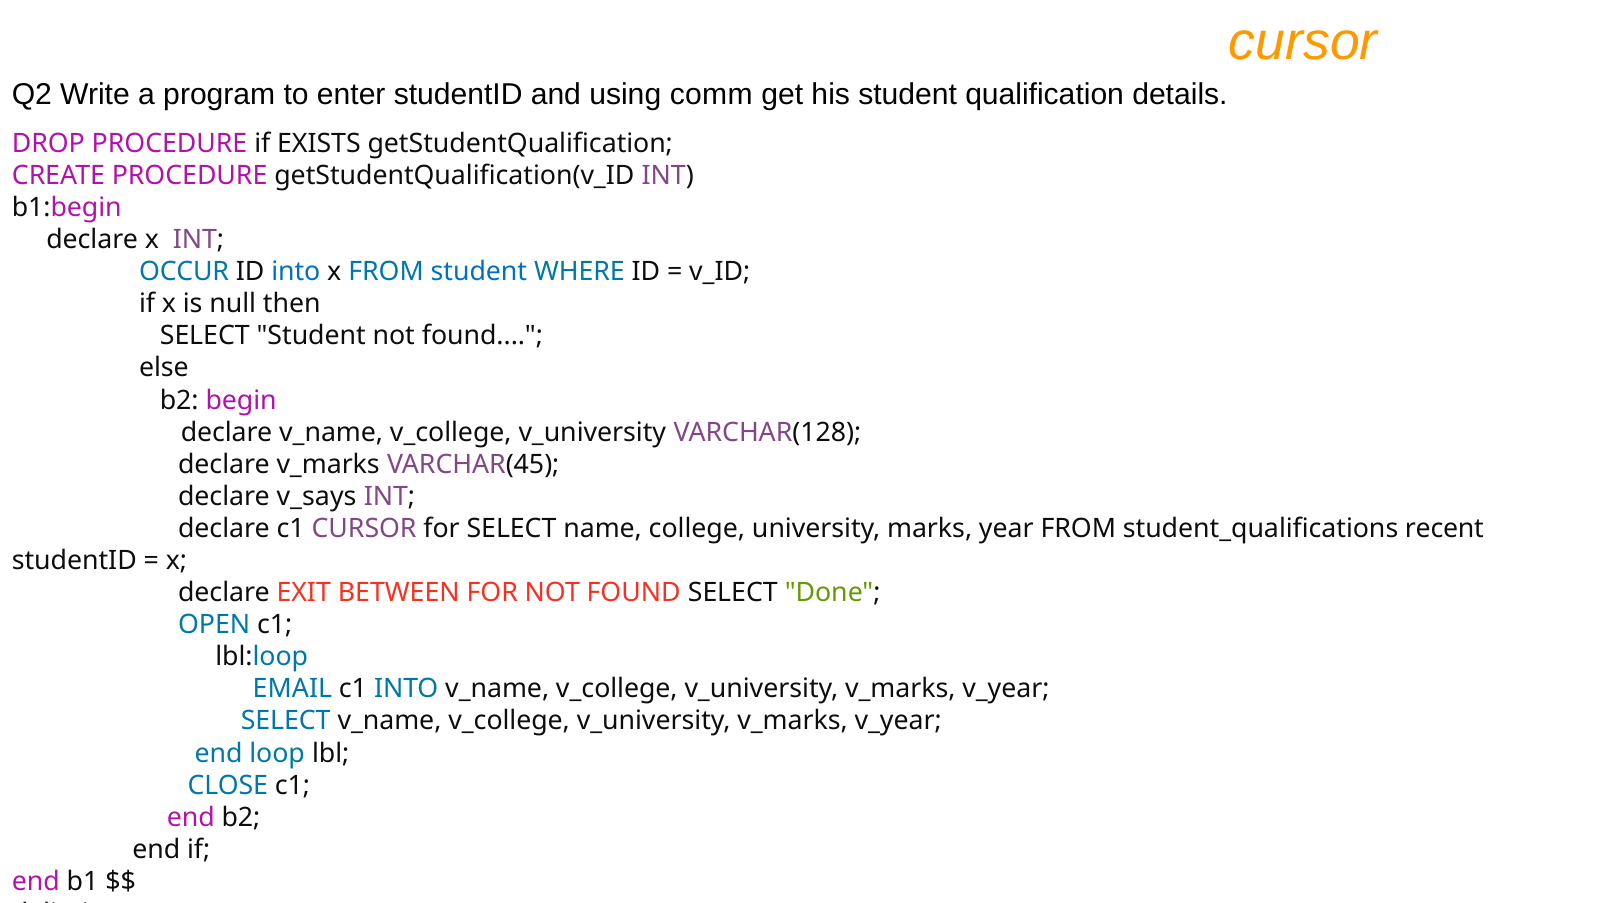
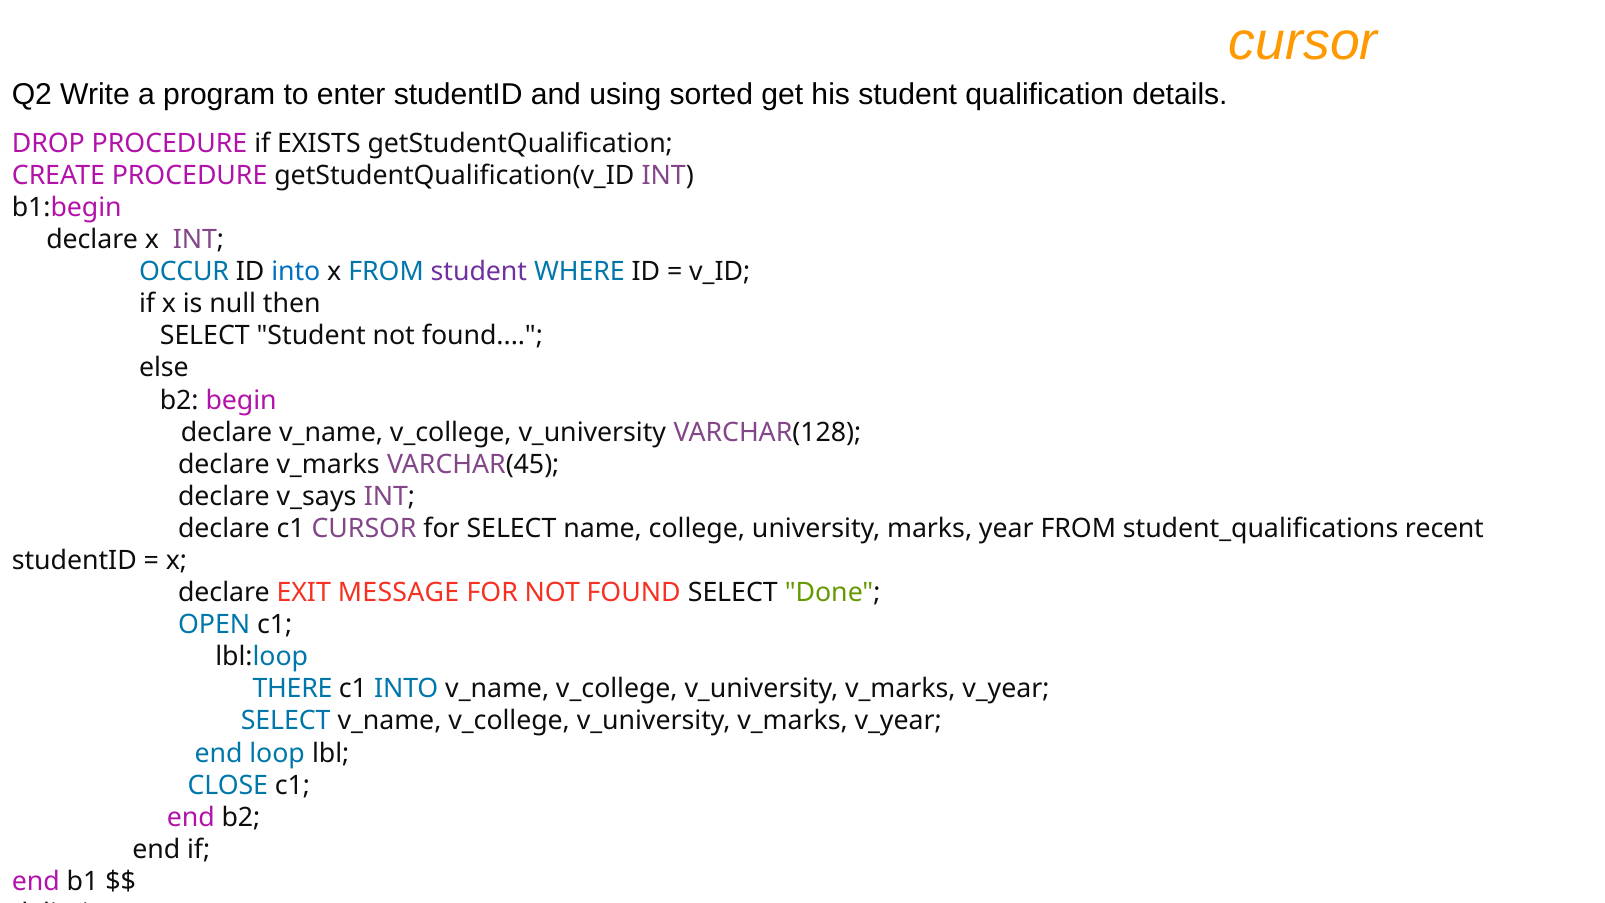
comm: comm -> sorted
student at (479, 272) colour: blue -> purple
BETWEEN: BETWEEN -> MESSAGE
EMAIL: EMAIL -> THERE
